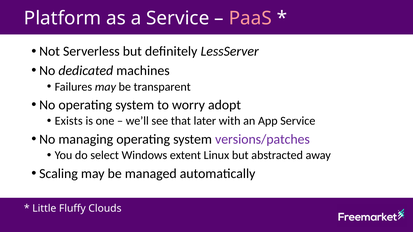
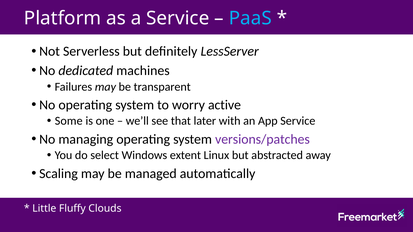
PaaS colour: pink -> light blue
adopt: adopt -> active
Exists: Exists -> Some
